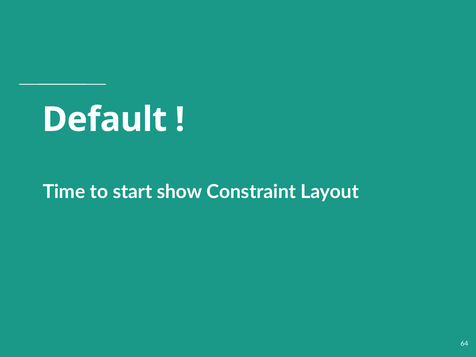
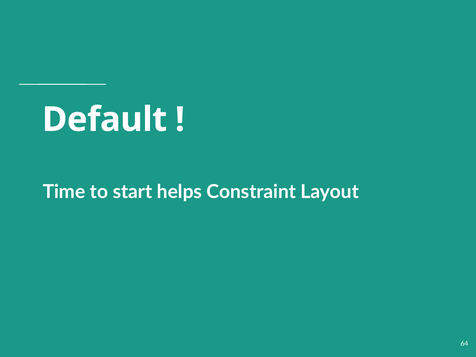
show: show -> helps
